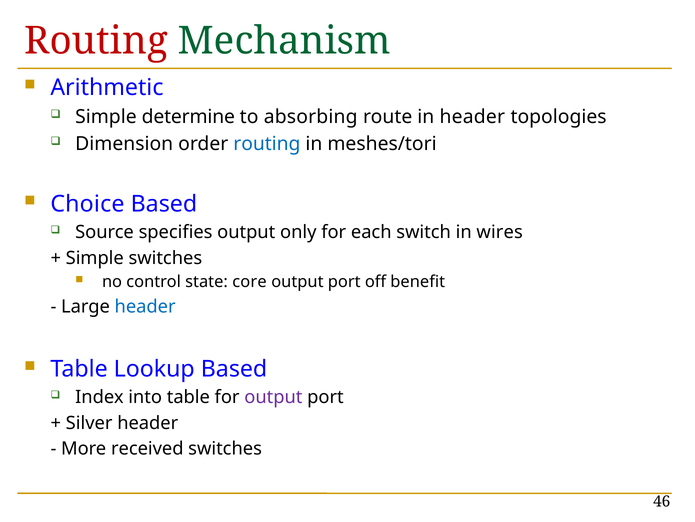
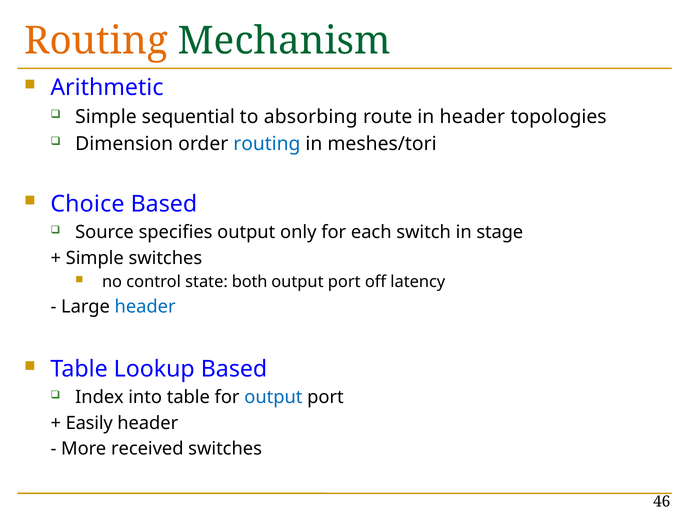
Routing at (96, 41) colour: red -> orange
determine: determine -> sequential
wires: wires -> stage
core: core -> both
benefit: benefit -> latency
output at (273, 397) colour: purple -> blue
Silver: Silver -> Easily
